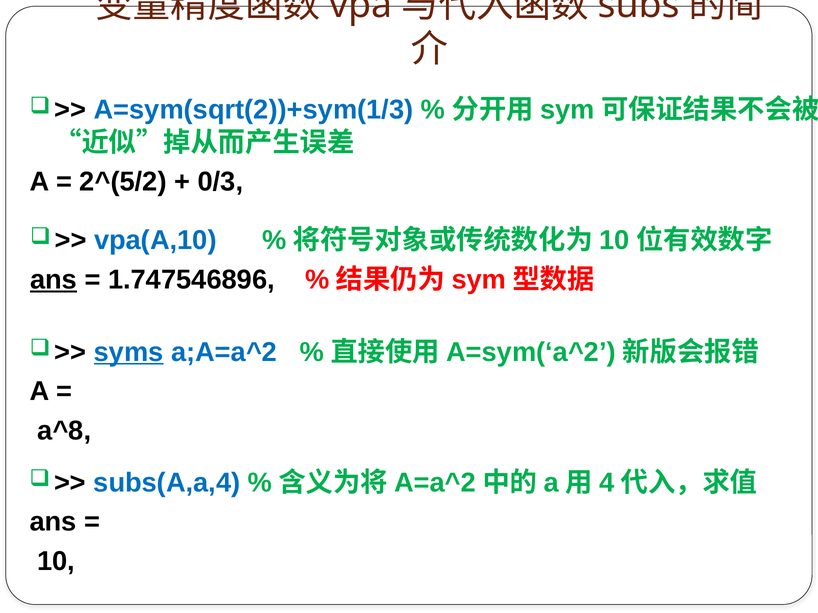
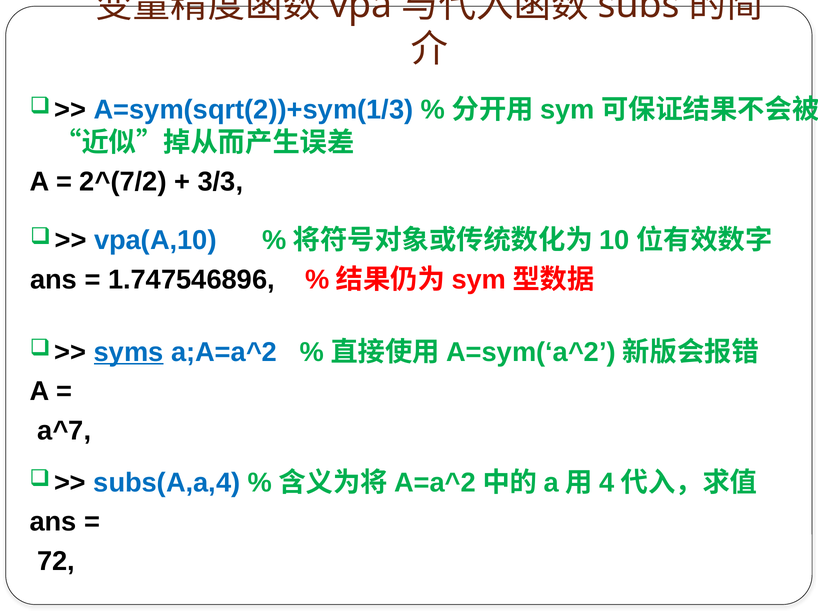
2^(5/2: 2^(5/2 -> 2^(7/2
0/3: 0/3 -> 3/3
ans at (54, 280) underline: present -> none
a^8: a^8 -> a^7
10: 10 -> 72
